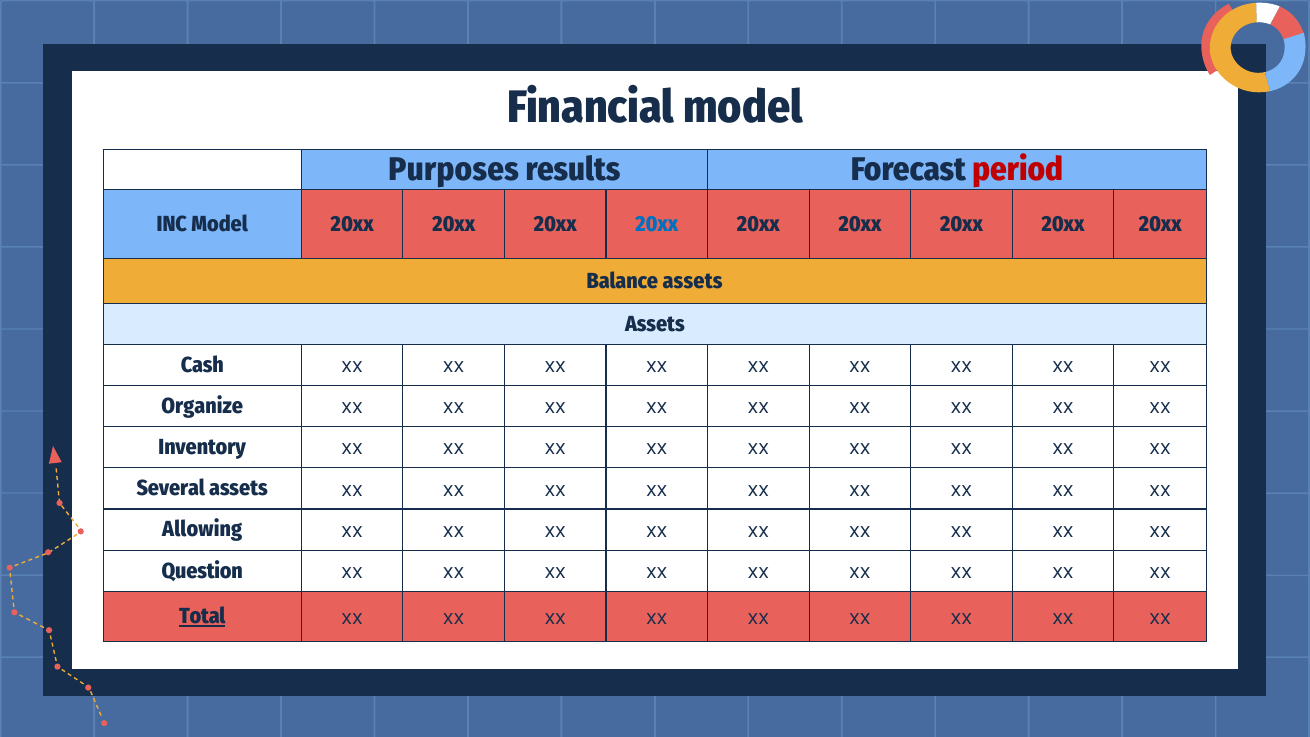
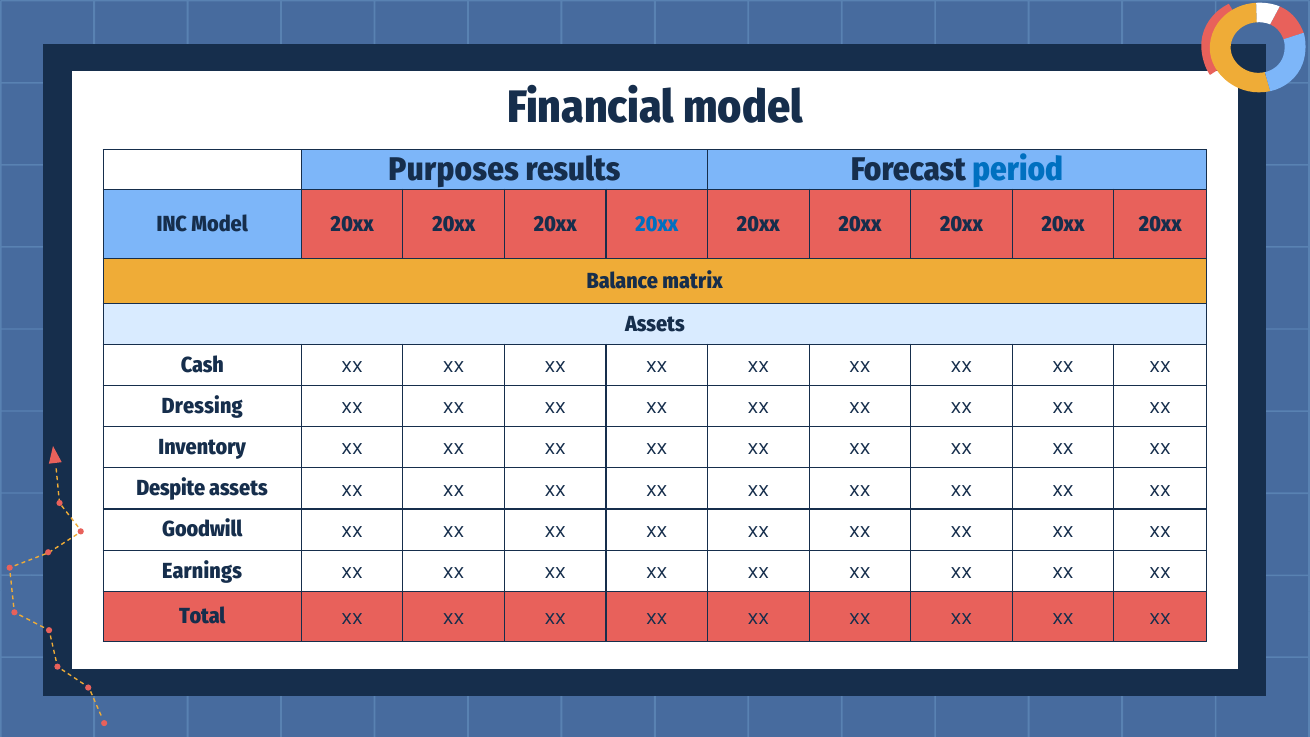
period colour: red -> blue
Balance assets: assets -> matrix
Organize: Organize -> Dressing
Several: Several -> Despite
Allowing: Allowing -> Goodwill
Question: Question -> Earnings
Total underline: present -> none
